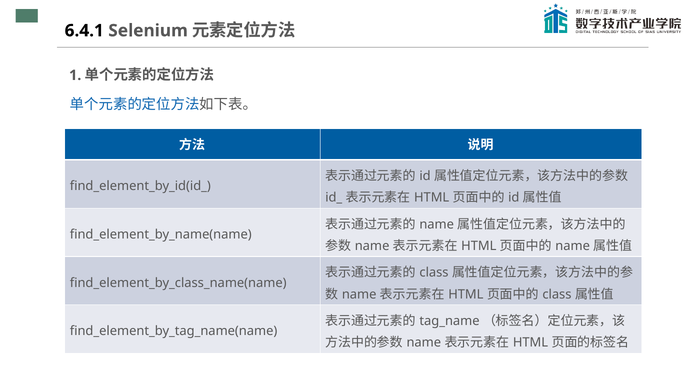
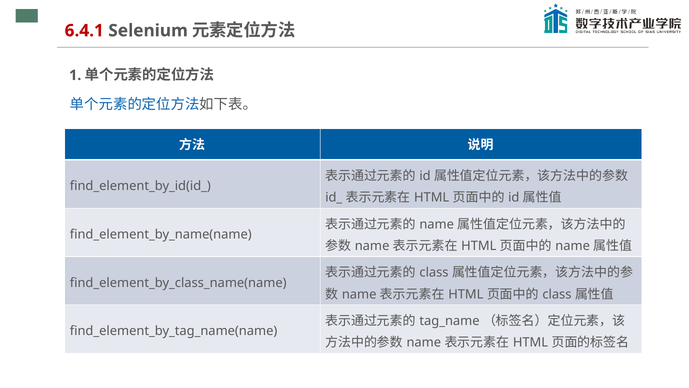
6.4.1 colour: black -> red
